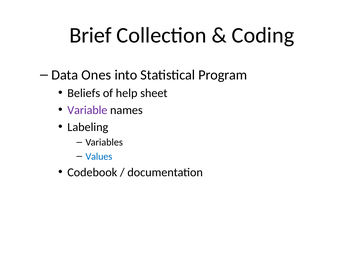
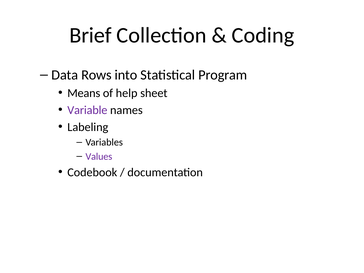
Ones: Ones -> Rows
Beliefs: Beliefs -> Means
Values colour: blue -> purple
